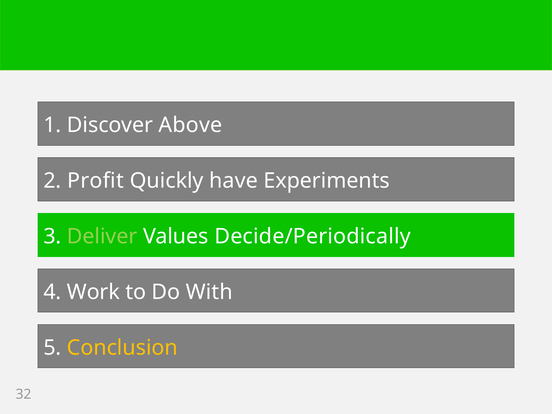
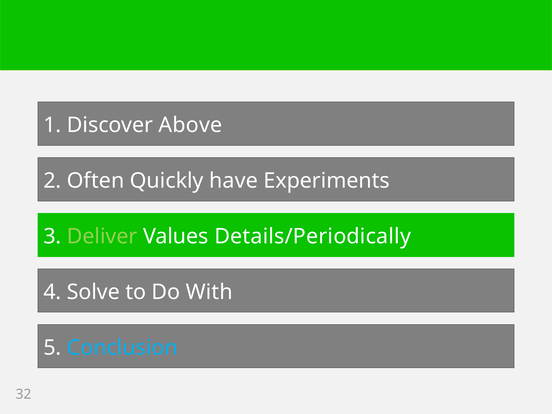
Profit: Profit -> Often
Decide/Periodically: Decide/Periodically -> Details/Periodically
Work: Work -> Solve
Conclusion colour: yellow -> light blue
